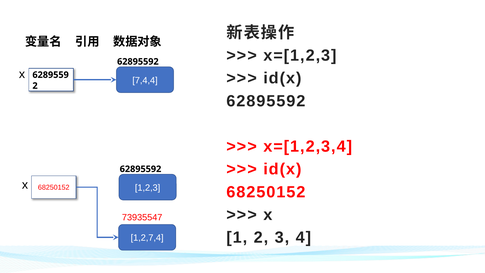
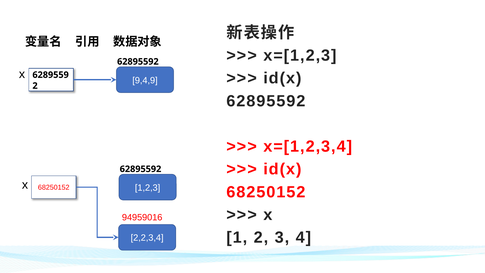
7,4,4: 7,4,4 -> 9,4,9
73935547: 73935547 -> 94959016
1,2,7,4: 1,2,7,4 -> 2,2,3,4
